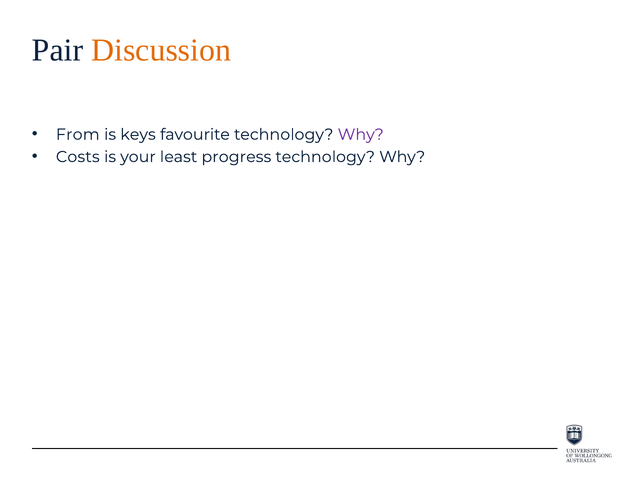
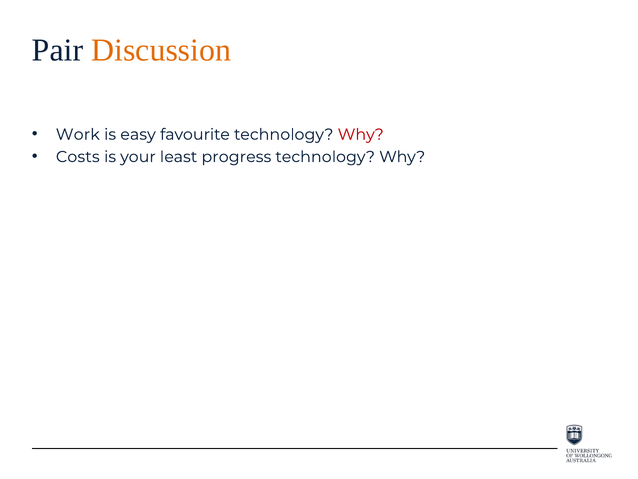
From: From -> Work
keys: keys -> easy
Why at (361, 134) colour: purple -> red
